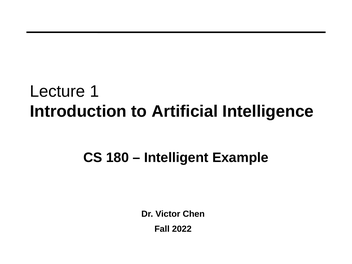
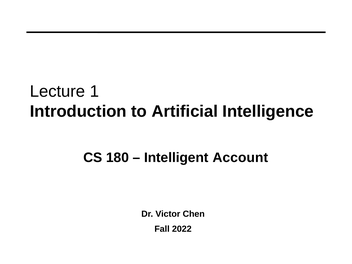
Example: Example -> Account
